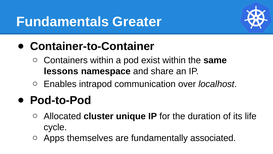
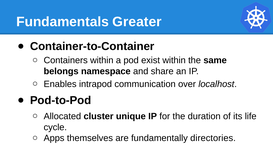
lessons: lessons -> belongs
associated: associated -> directories
